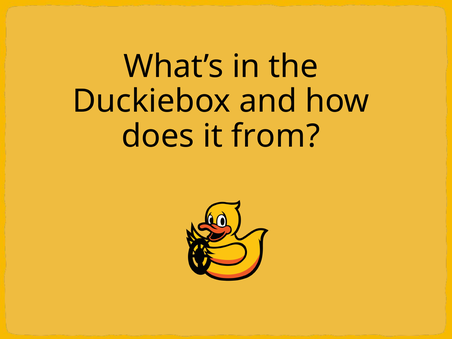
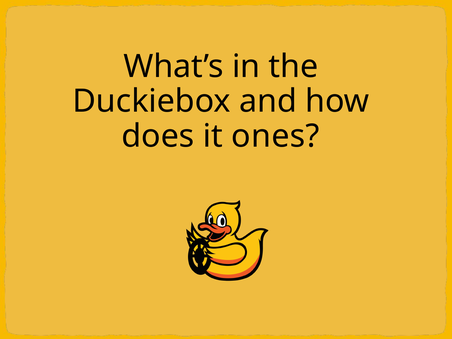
from: from -> ones
